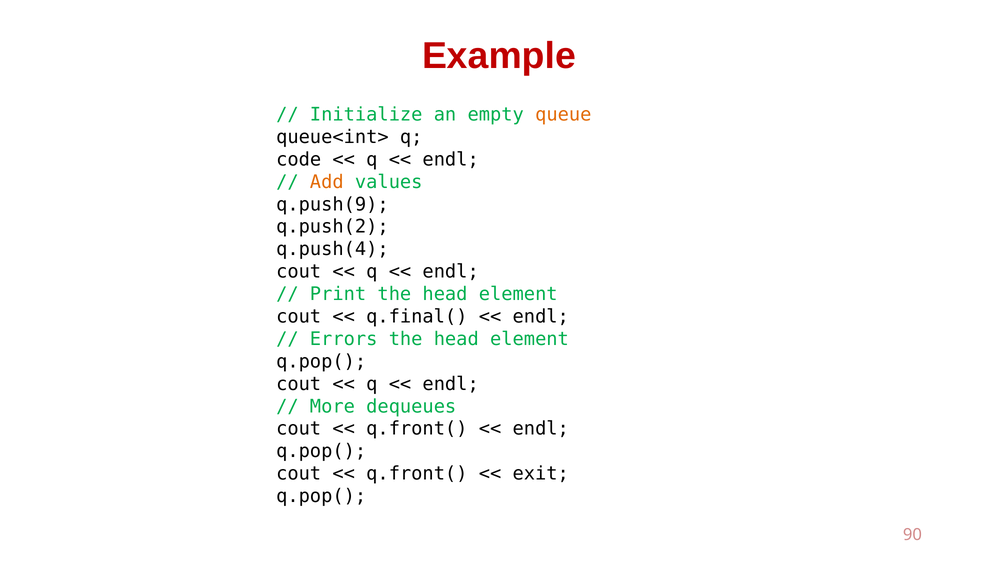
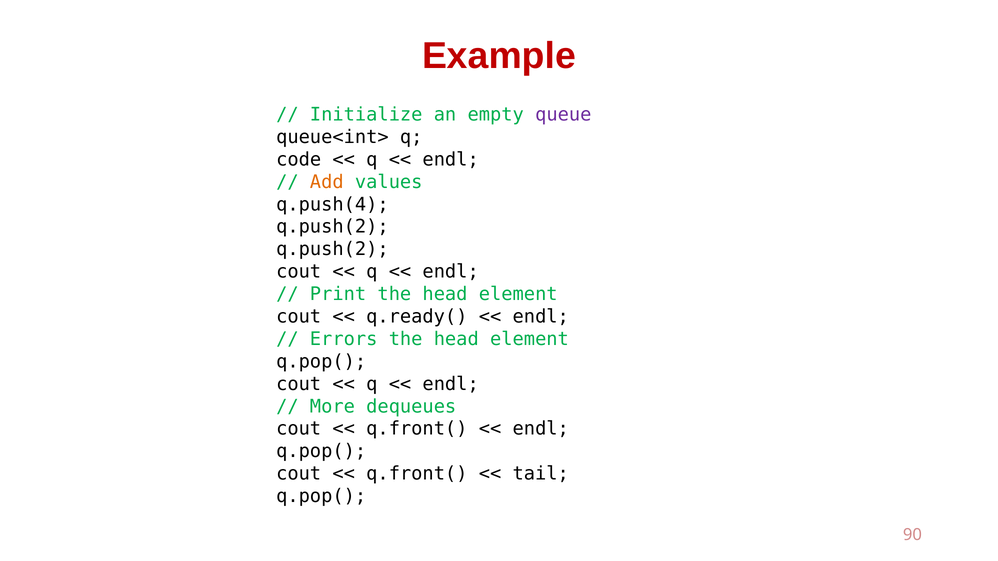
queue colour: orange -> purple
q.push(9: q.push(9 -> q.push(4
q.push(4 at (332, 249): q.push(4 -> q.push(2
q.final(: q.final( -> q.ready(
exit: exit -> tail
